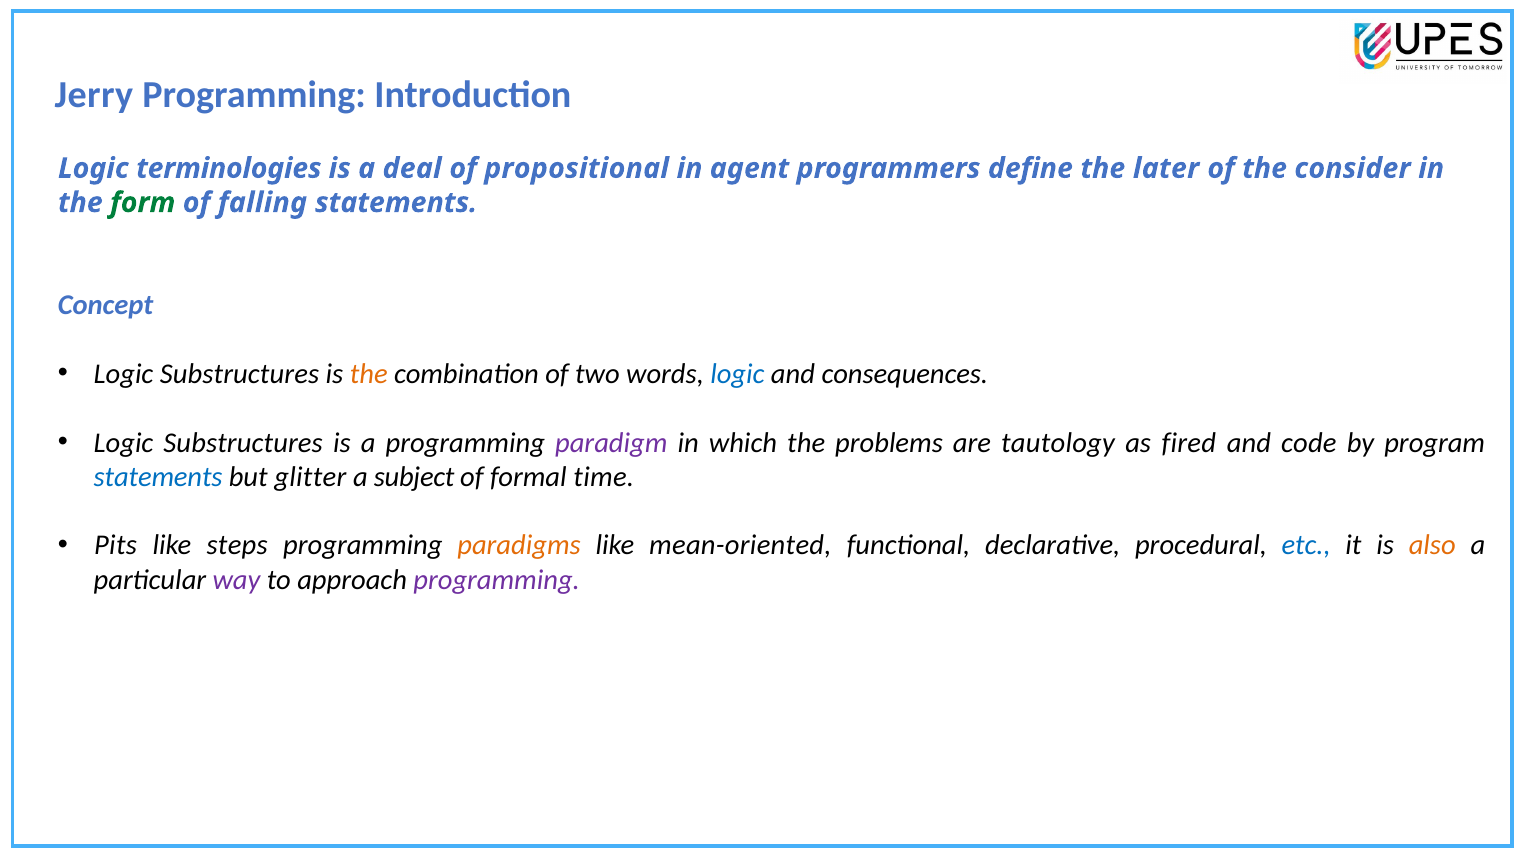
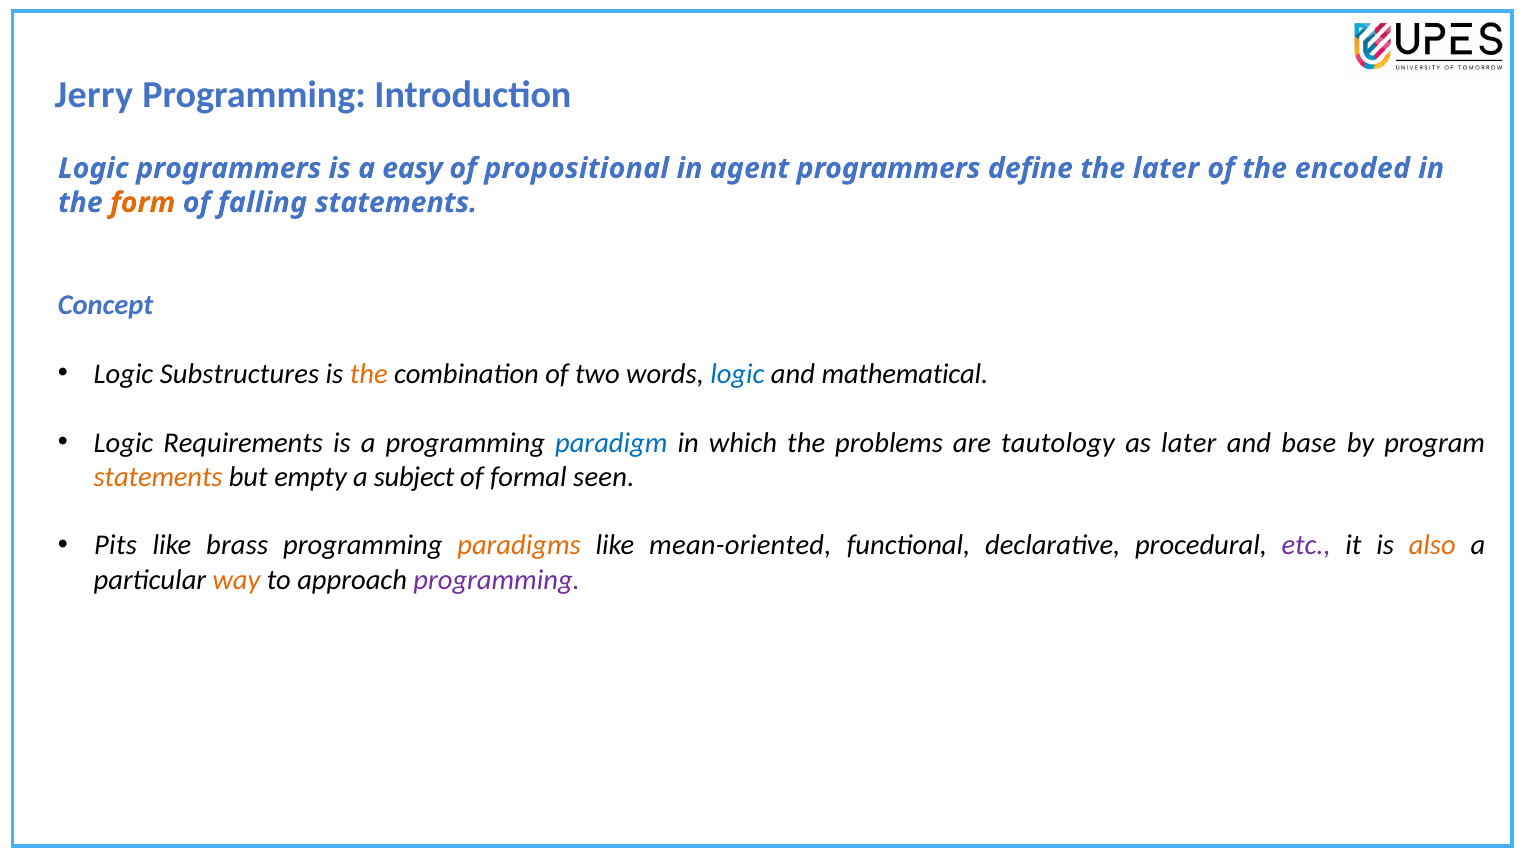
Logic terminologies: terminologies -> programmers
deal: deal -> easy
consider: consider -> encoded
form colour: green -> orange
consequences: consequences -> mathematical
Substructures at (243, 443): Substructures -> Requirements
paradigm colour: purple -> blue
as fired: fired -> later
code: code -> base
statements at (158, 477) colour: blue -> orange
glitter: glitter -> empty
time: time -> seen
steps: steps -> brass
etc colour: blue -> purple
way colour: purple -> orange
